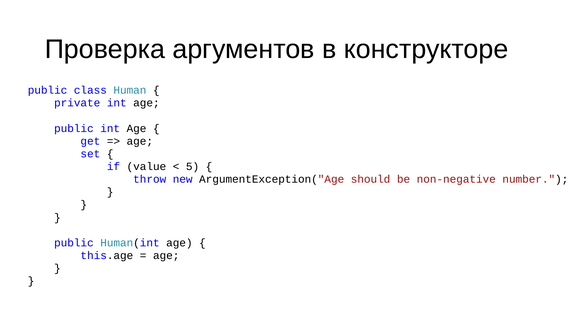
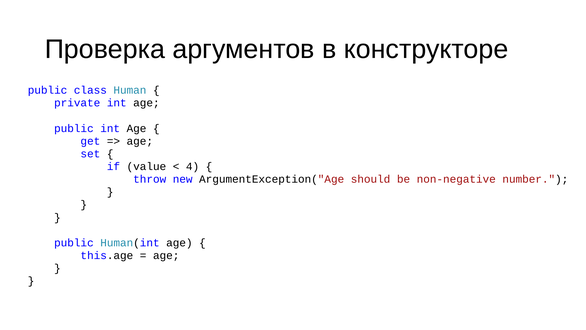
5: 5 -> 4
